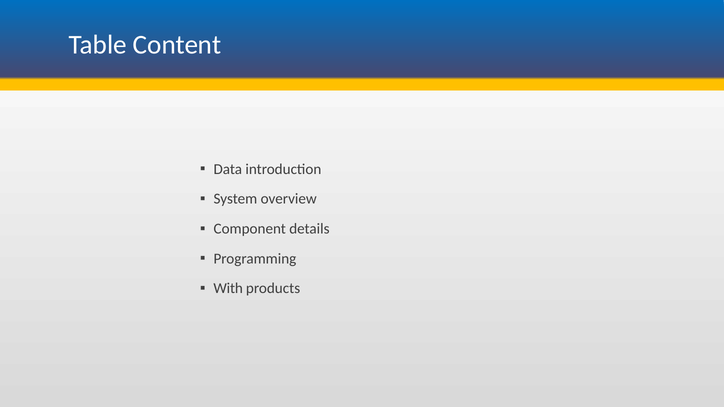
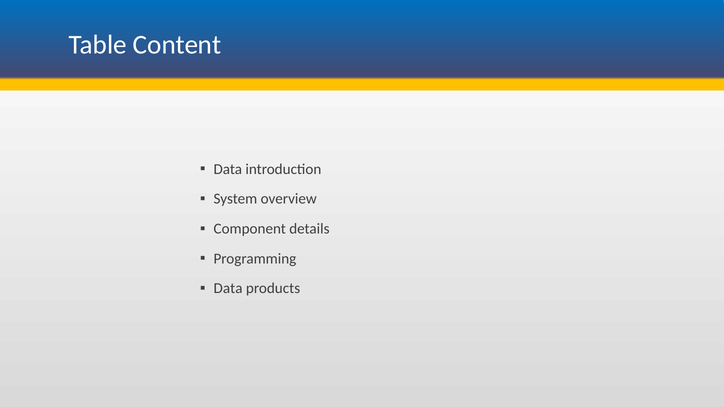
With at (228, 289): With -> Data
